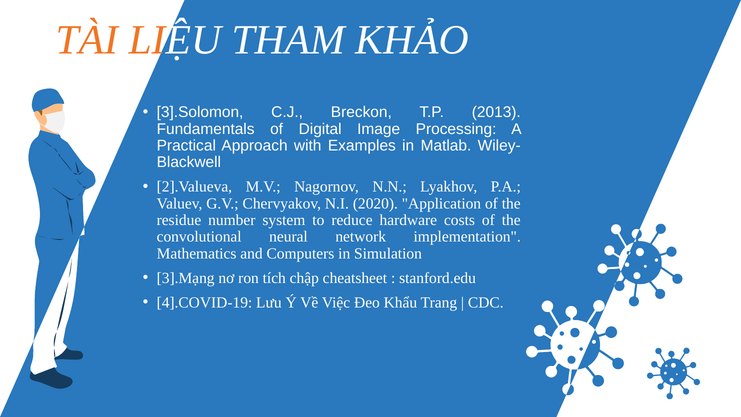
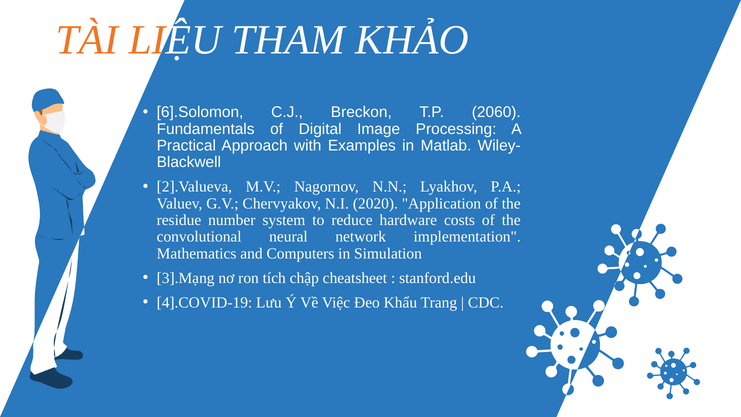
3].Solomon: 3].Solomon -> 6].Solomon
2013: 2013 -> 2060
